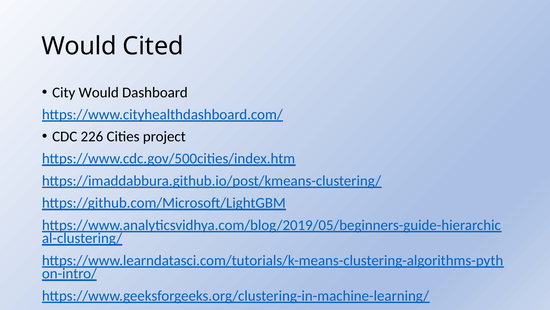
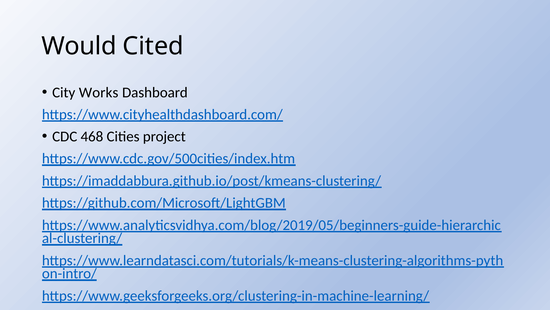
City Would: Would -> Works
226: 226 -> 468
